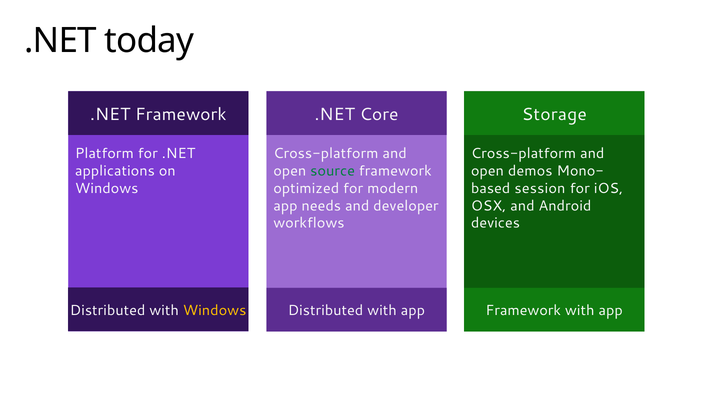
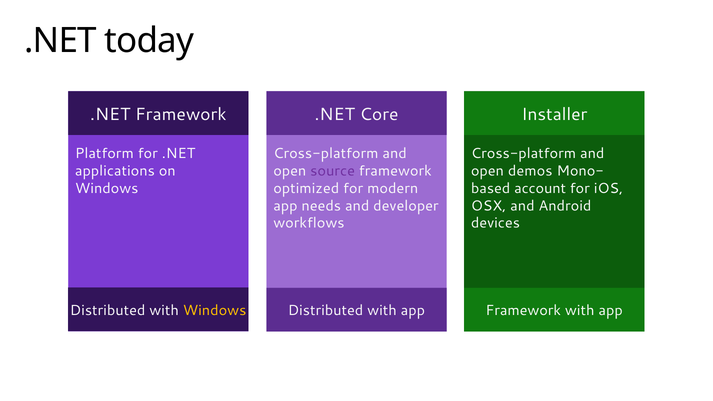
Storage: Storage -> Installer
source colour: green -> purple
session: session -> account
